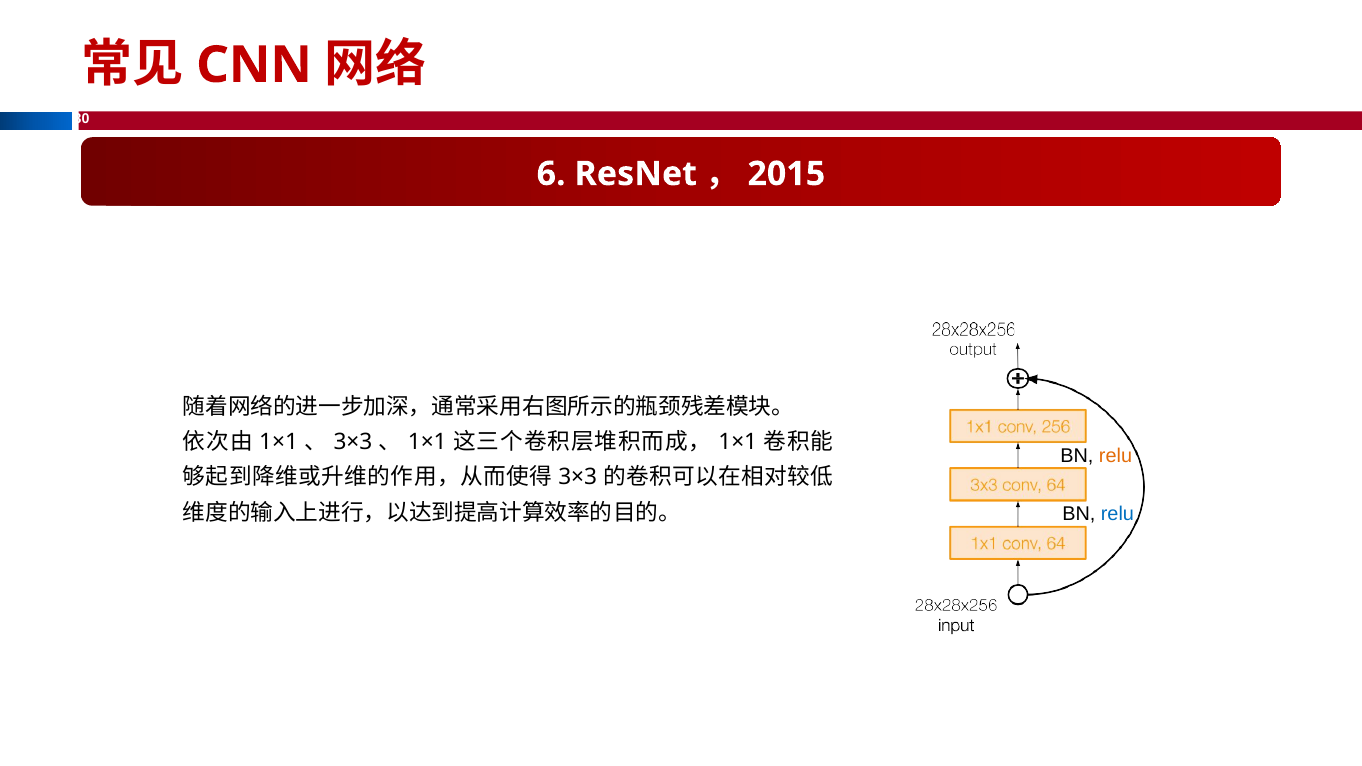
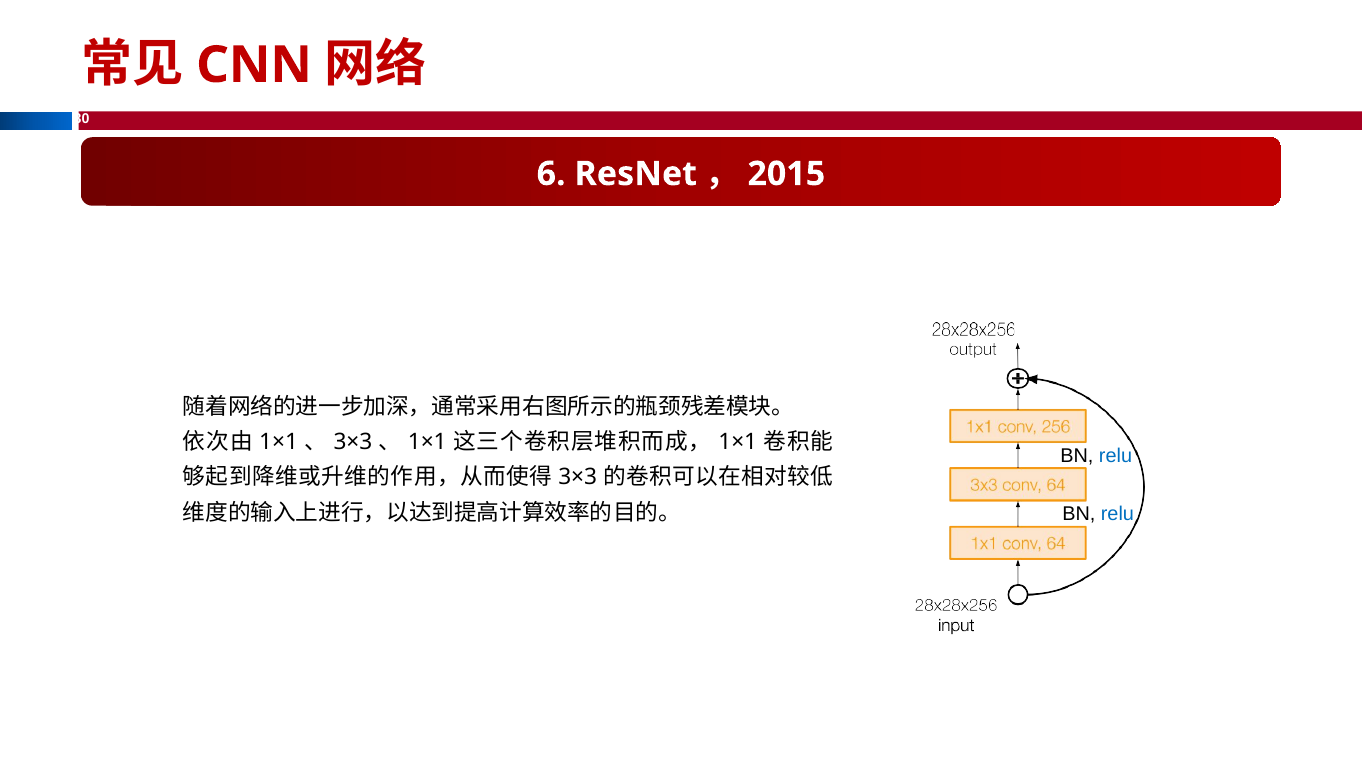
relu at (1116, 456) colour: orange -> blue
